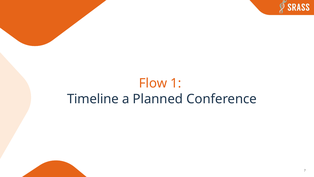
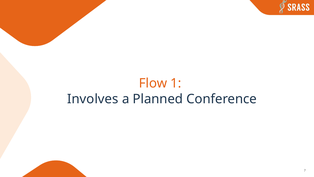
Timeline: Timeline -> Involves
